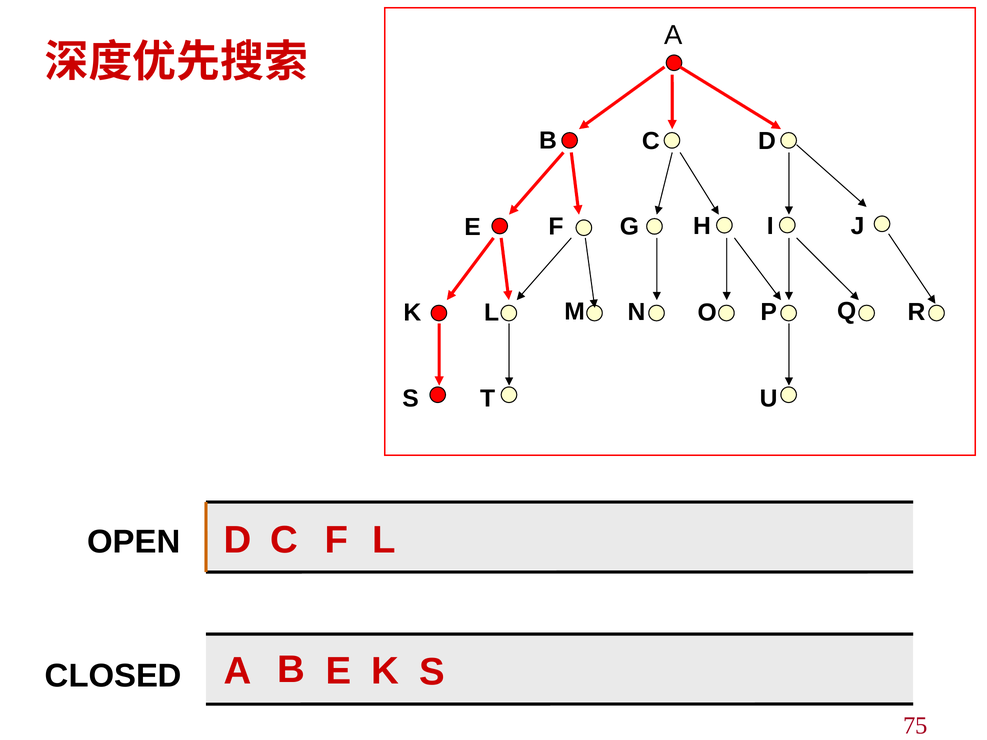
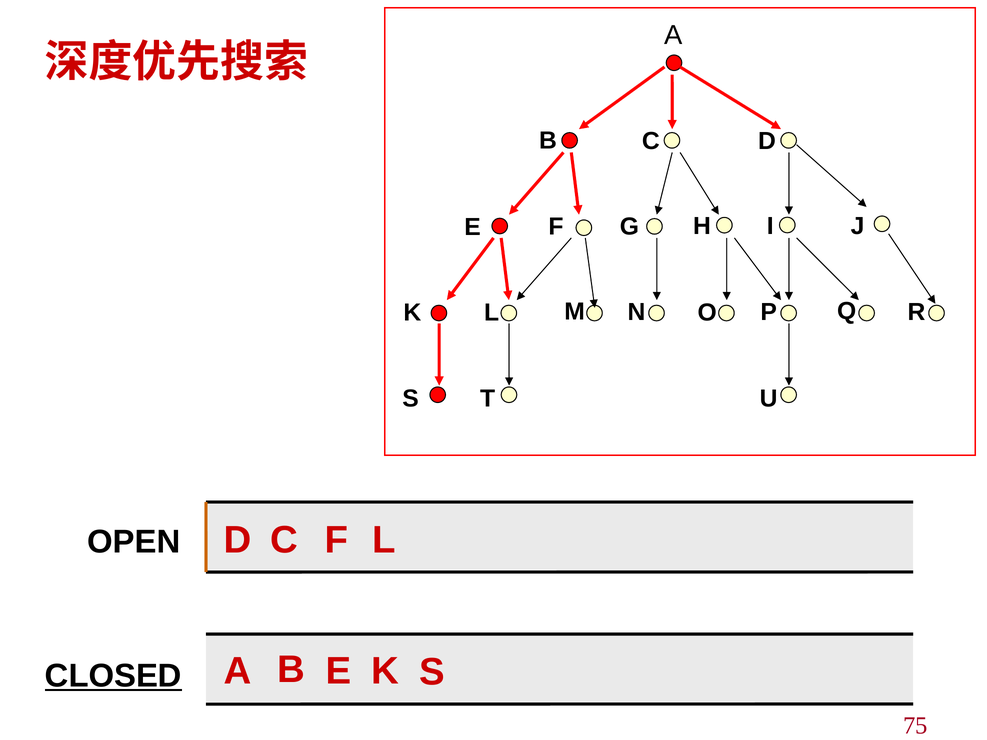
CLOSED underline: none -> present
